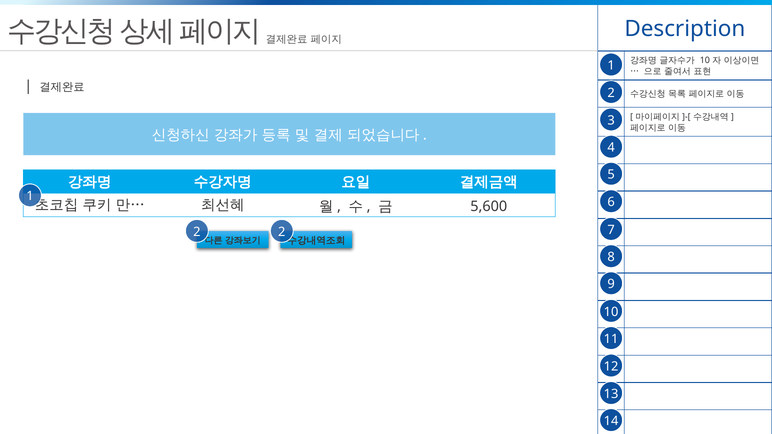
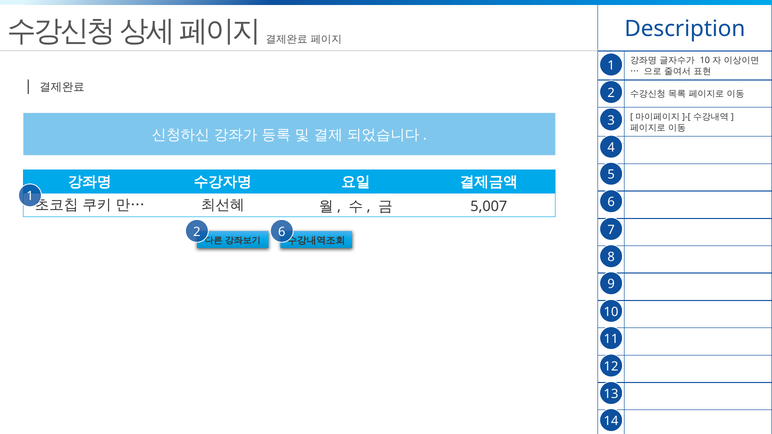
5,600: 5,600 -> 5,007
2 2: 2 -> 6
